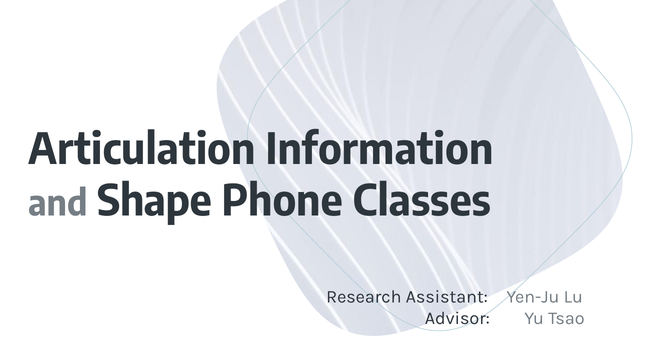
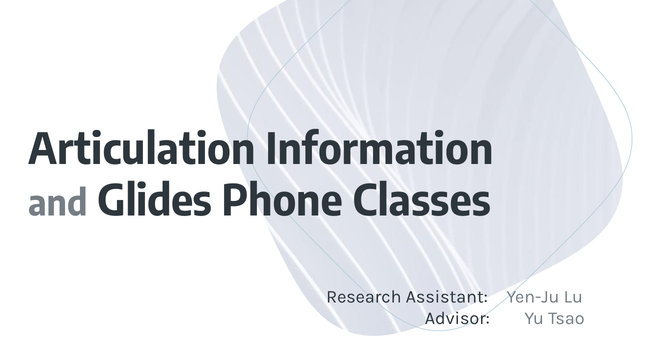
Shape: Shape -> Glides
